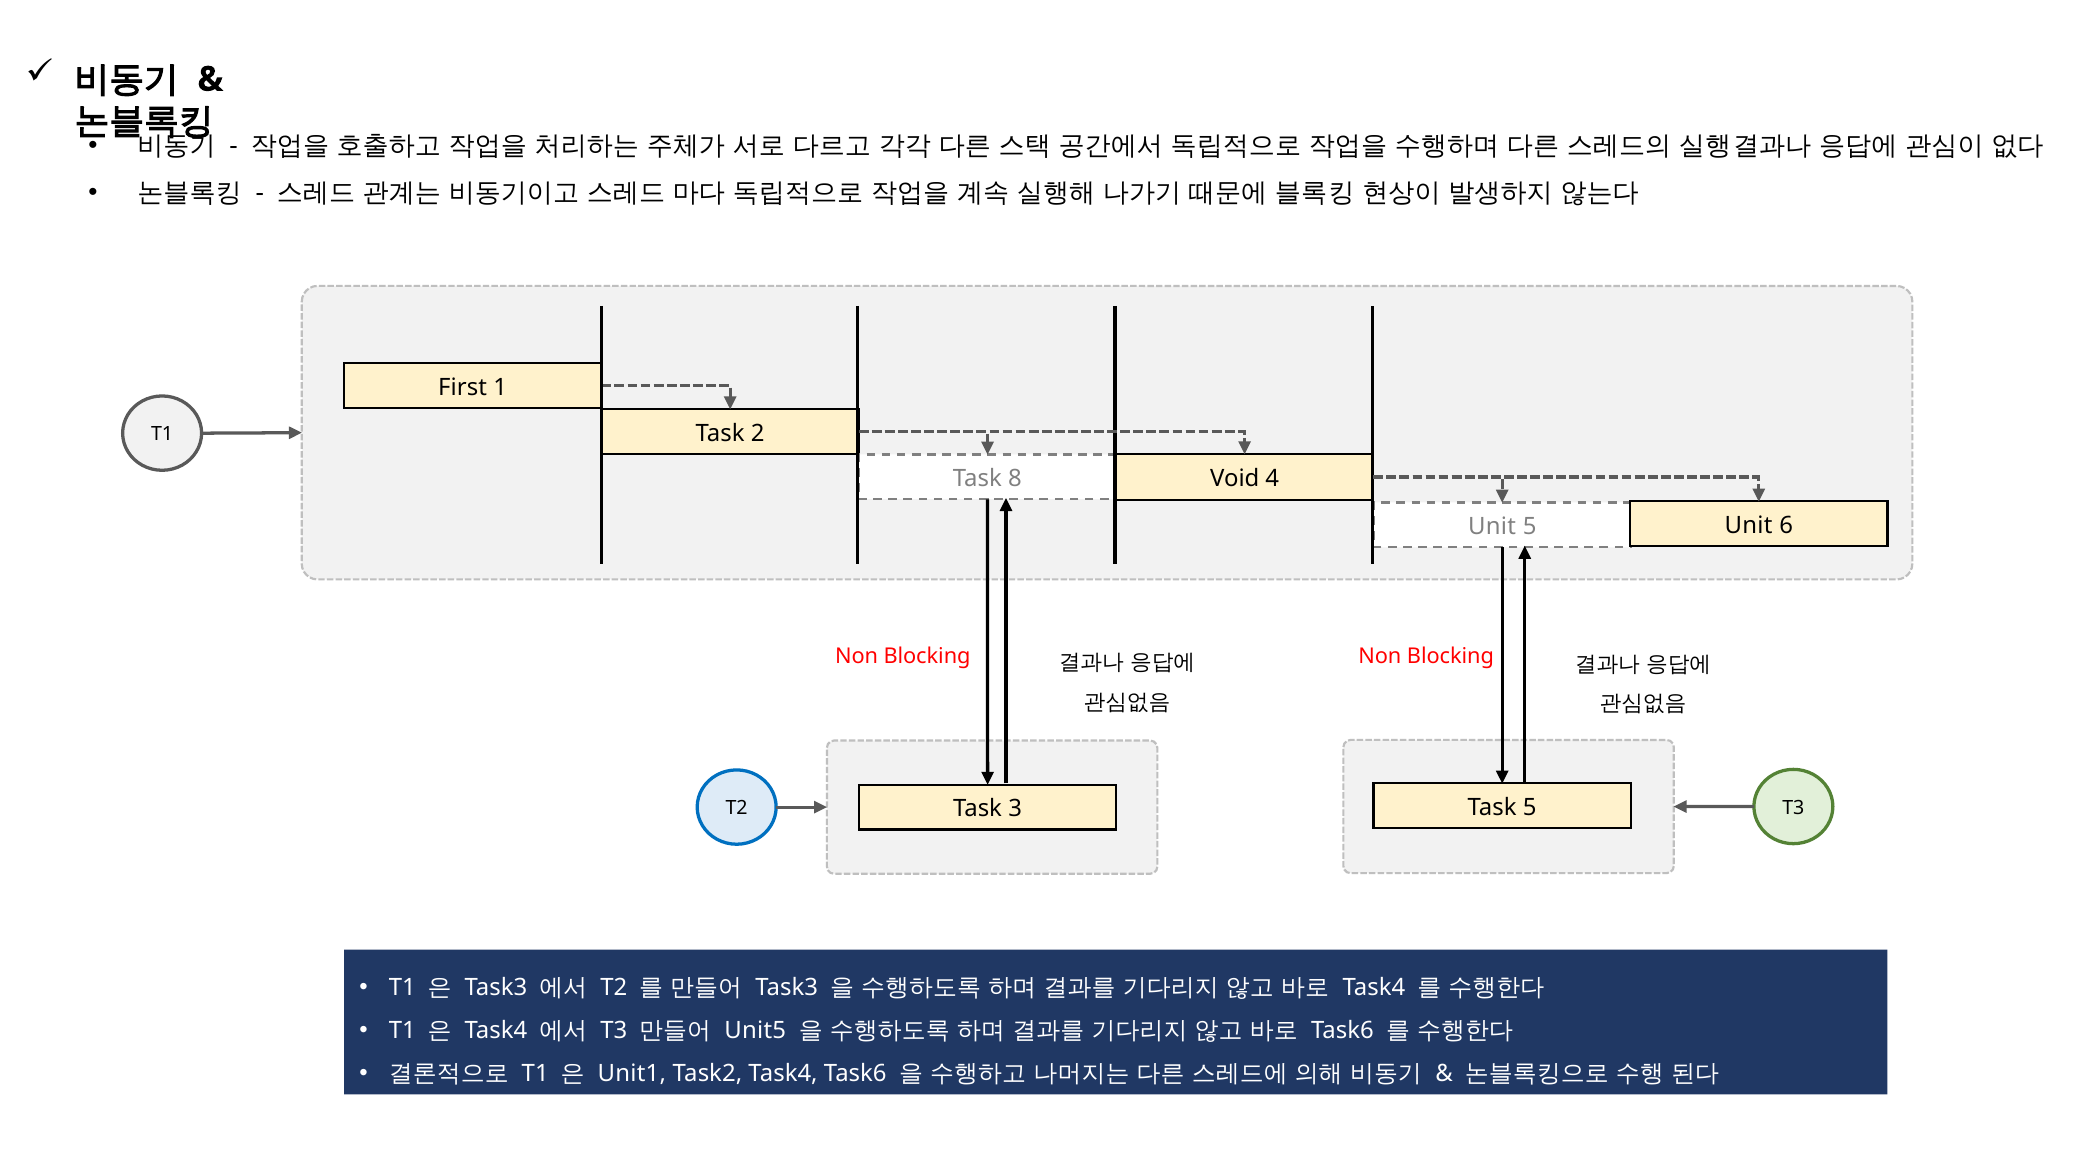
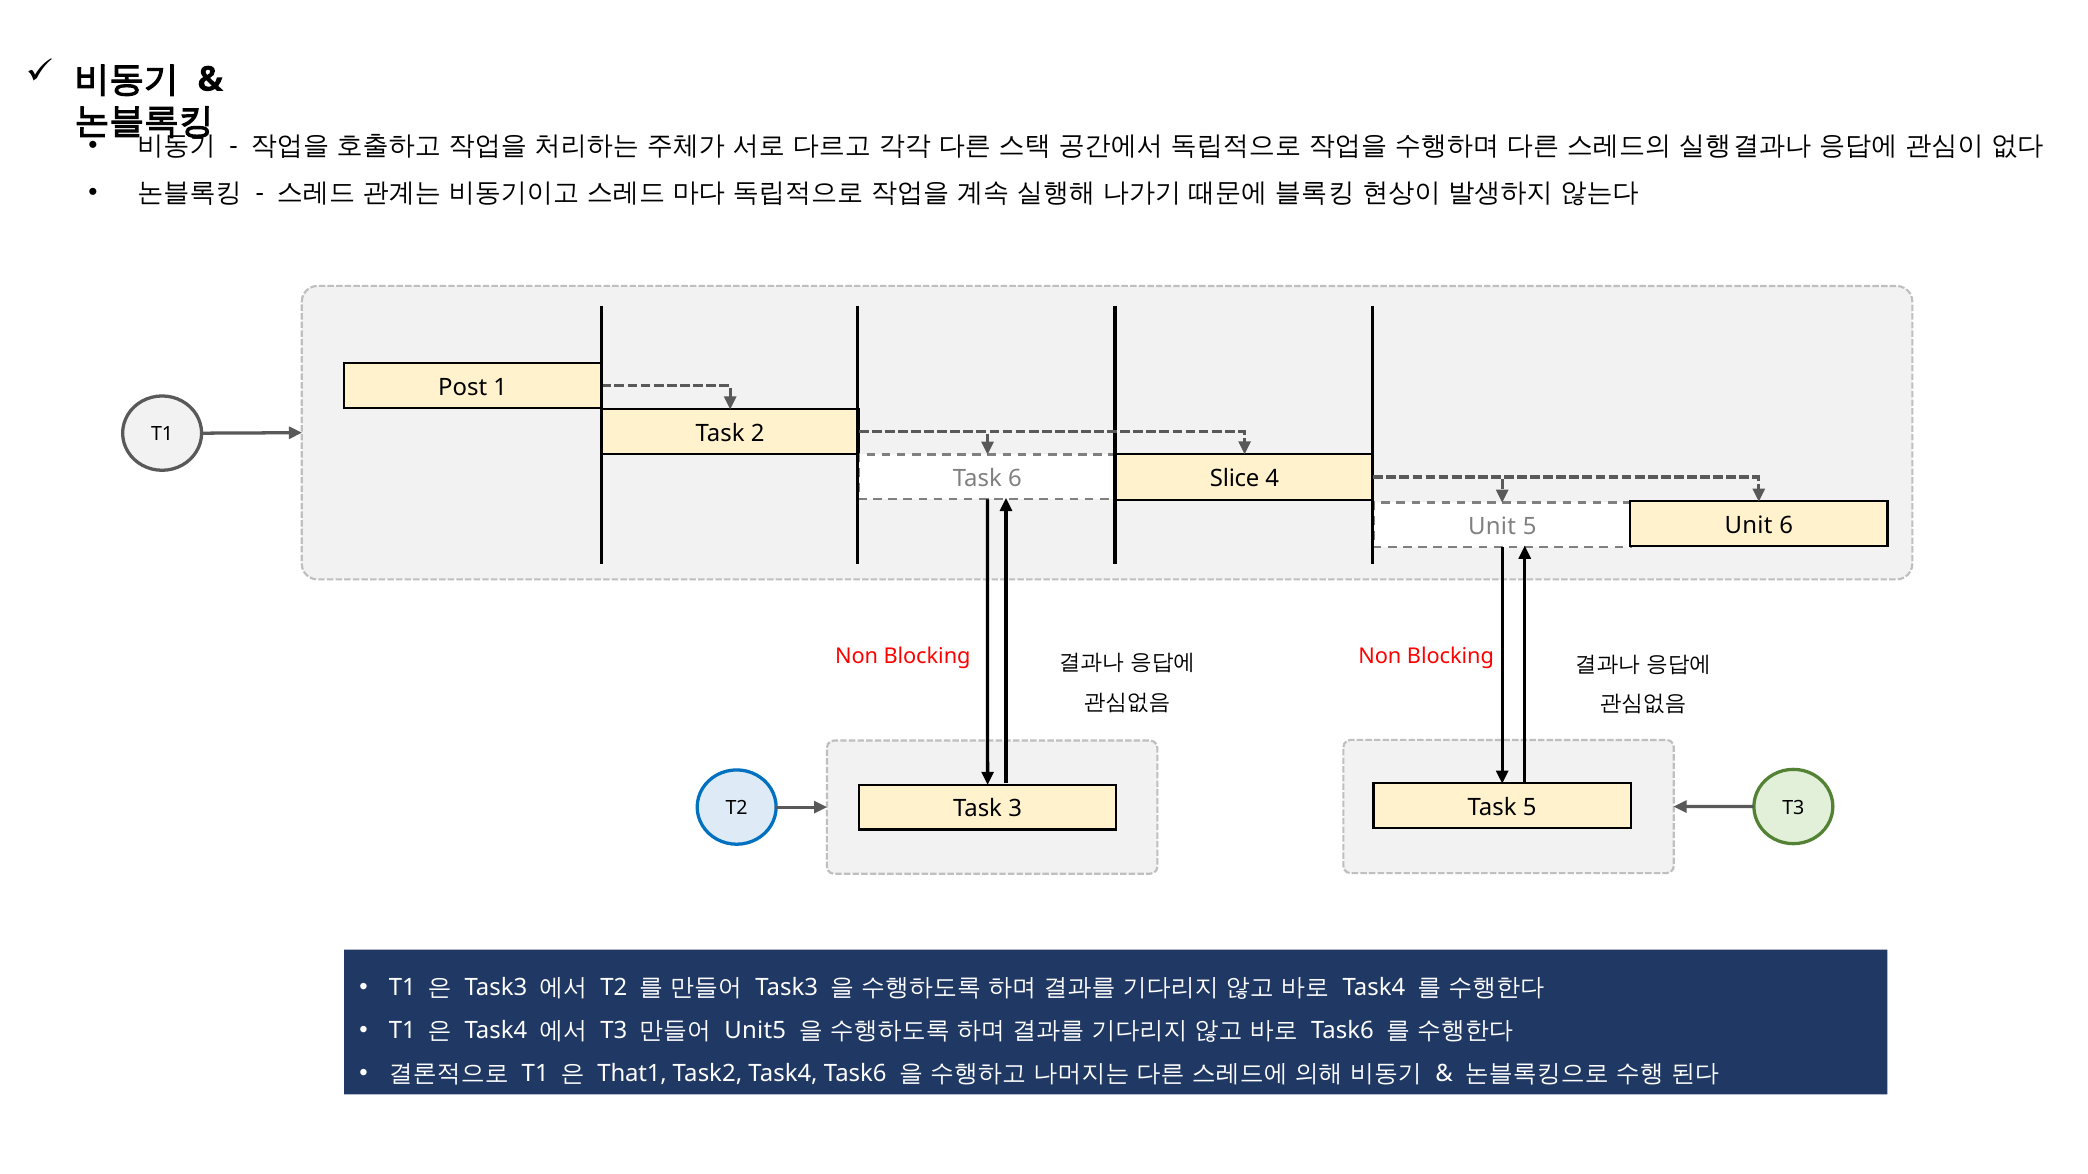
First: First -> Post
Task 8: 8 -> 6
Void: Void -> Slice
Unit1: Unit1 -> That1
